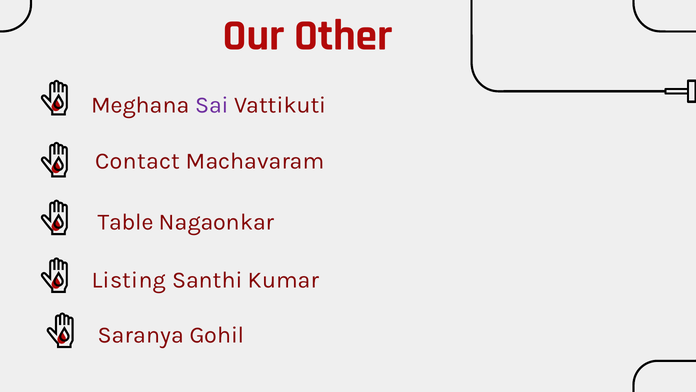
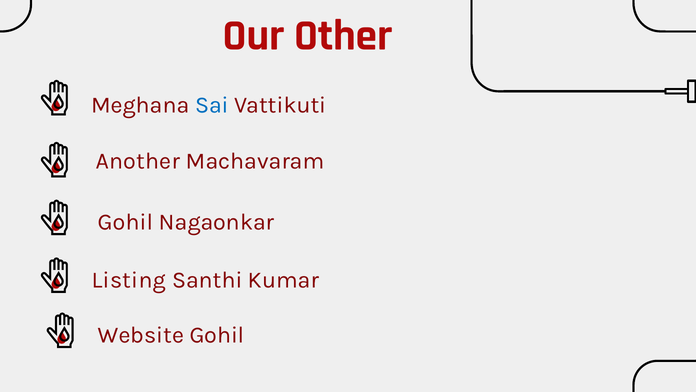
Sai colour: purple -> blue
Contact: Contact -> Another
Table at (126, 222): Table -> Gohil
Saranya: Saranya -> Website
